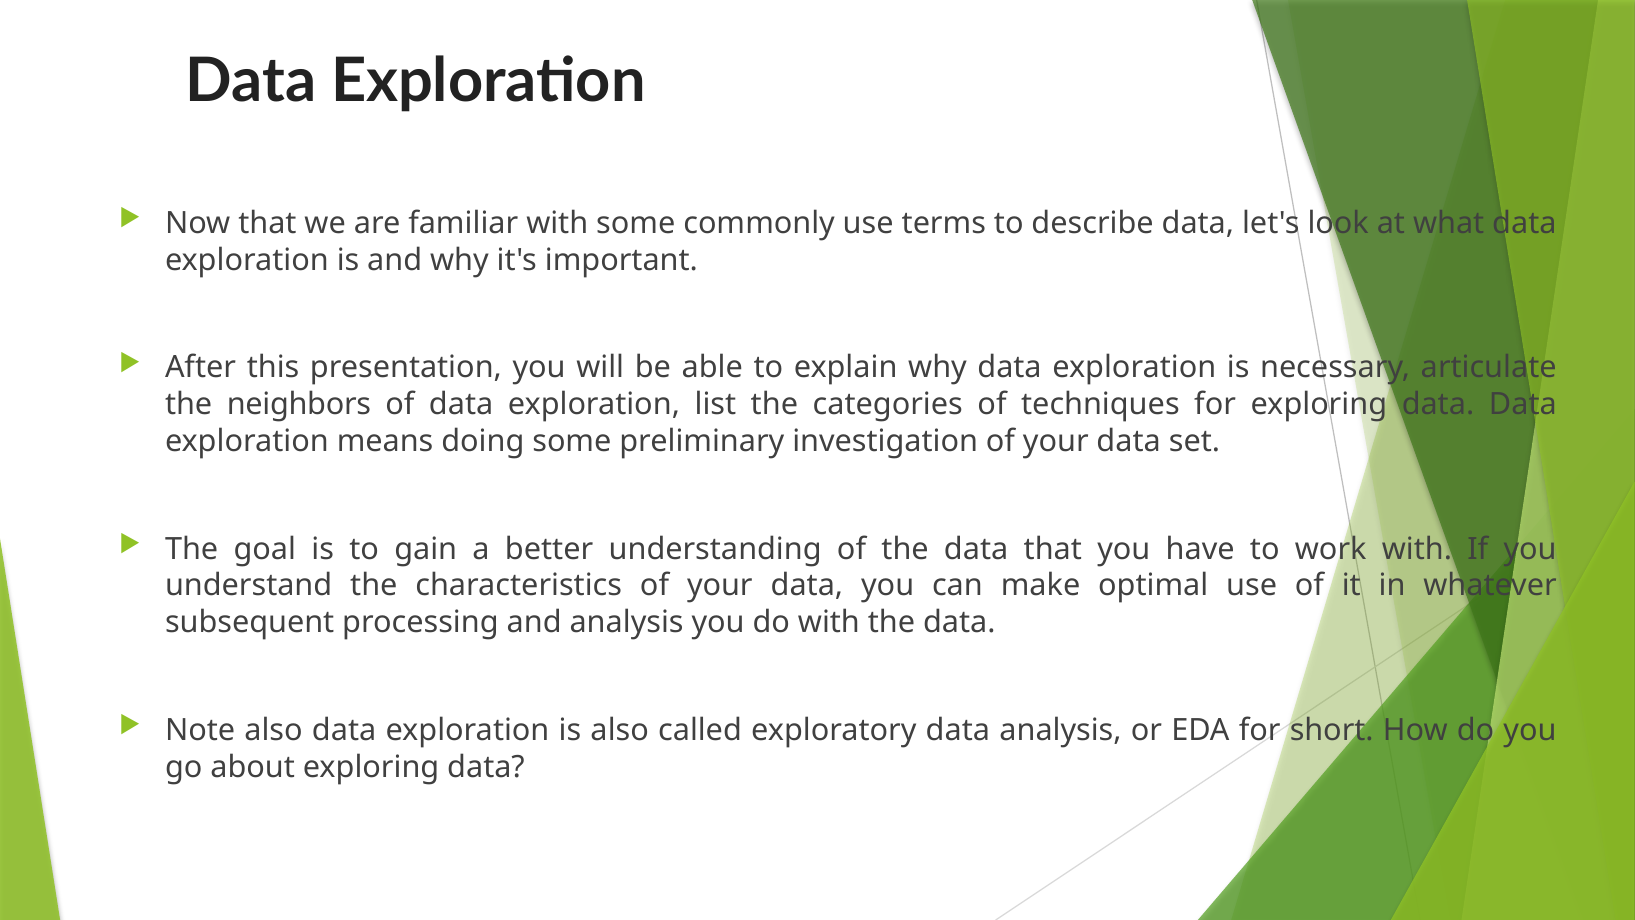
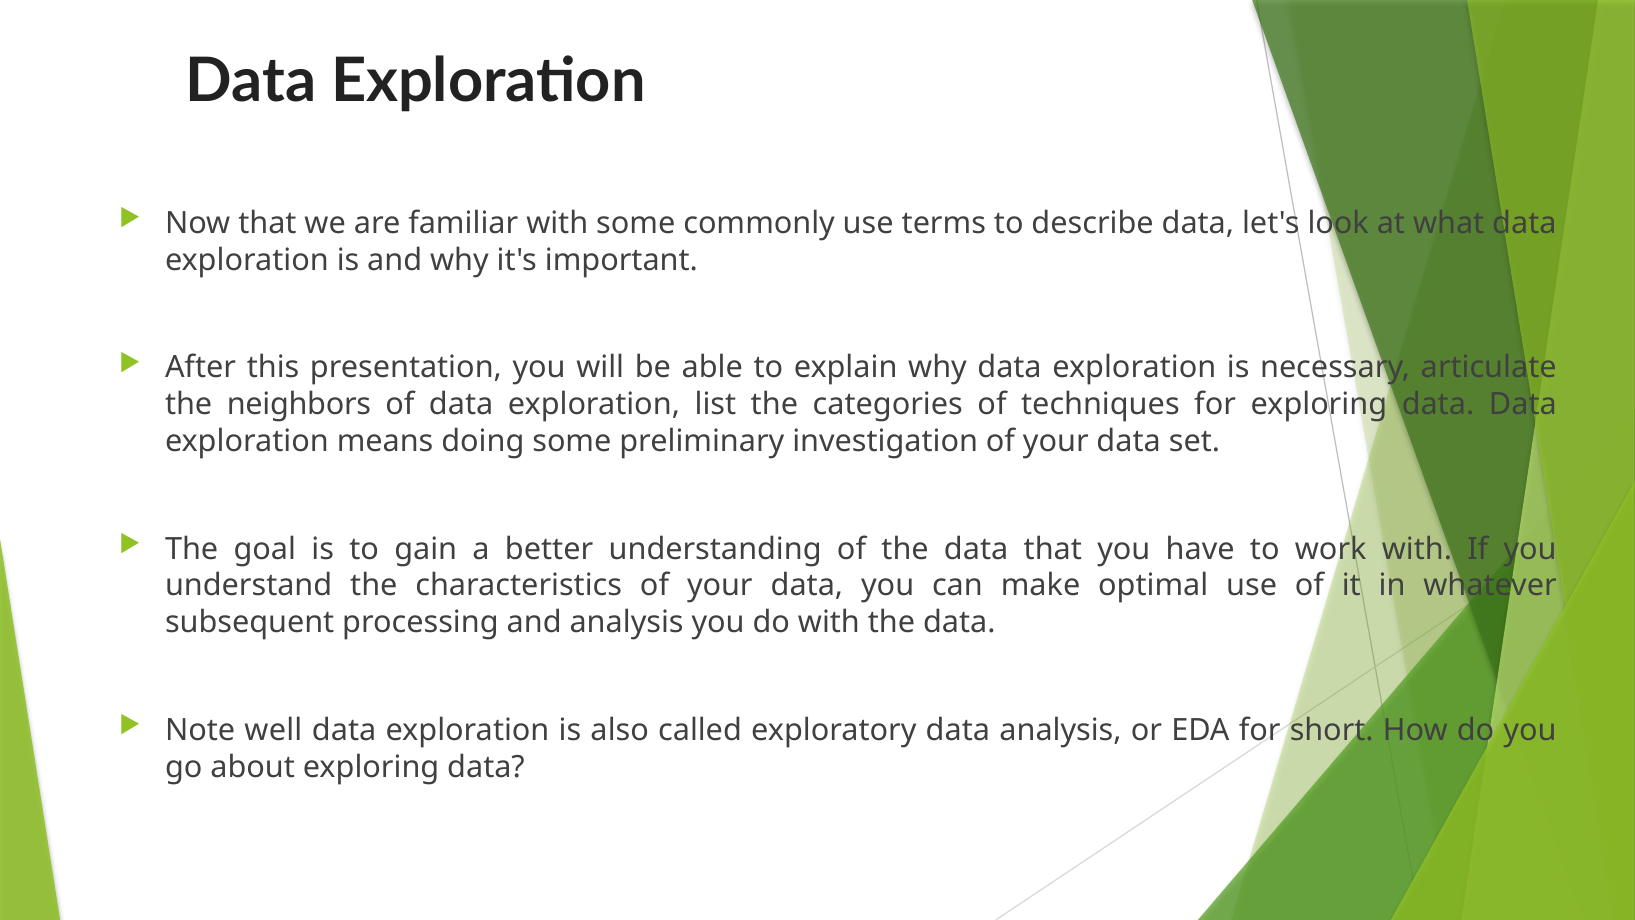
Note also: also -> well
